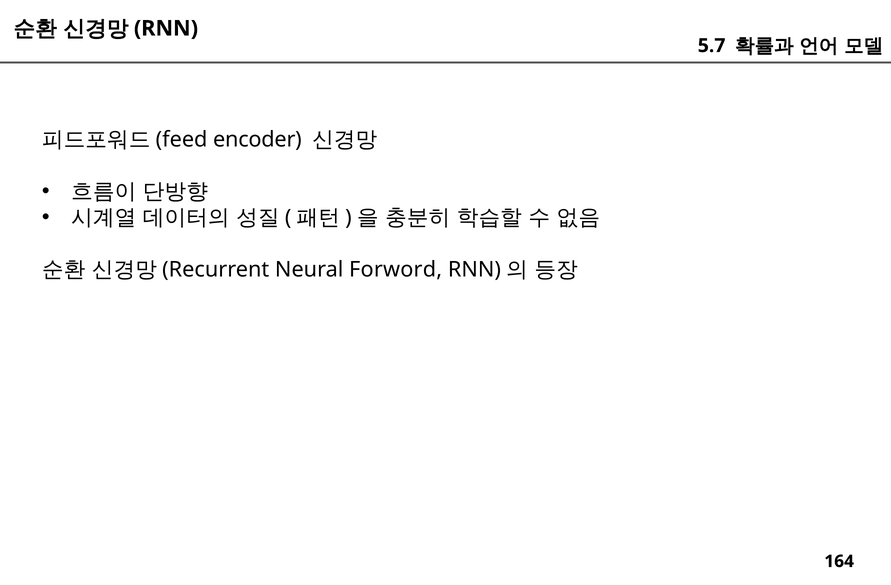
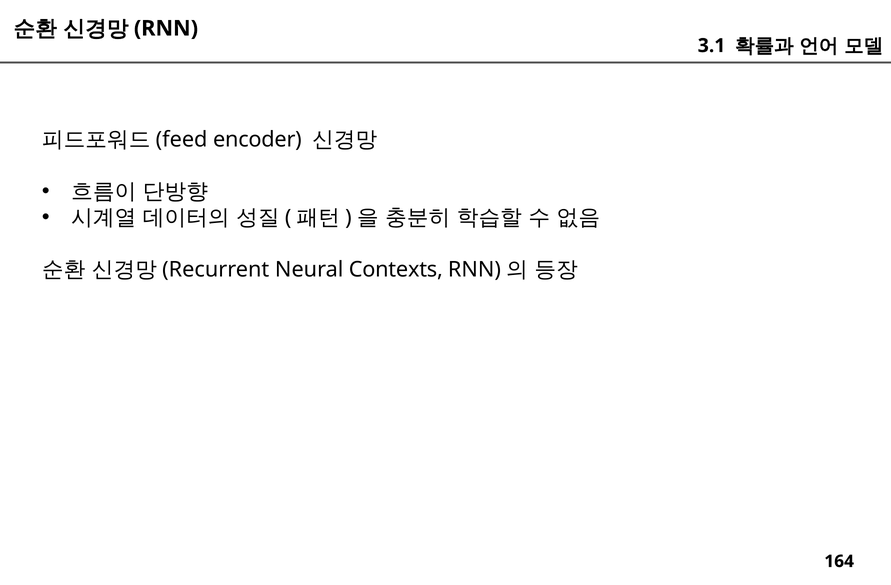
5.7: 5.7 -> 3.1
Forword: Forword -> Contexts
